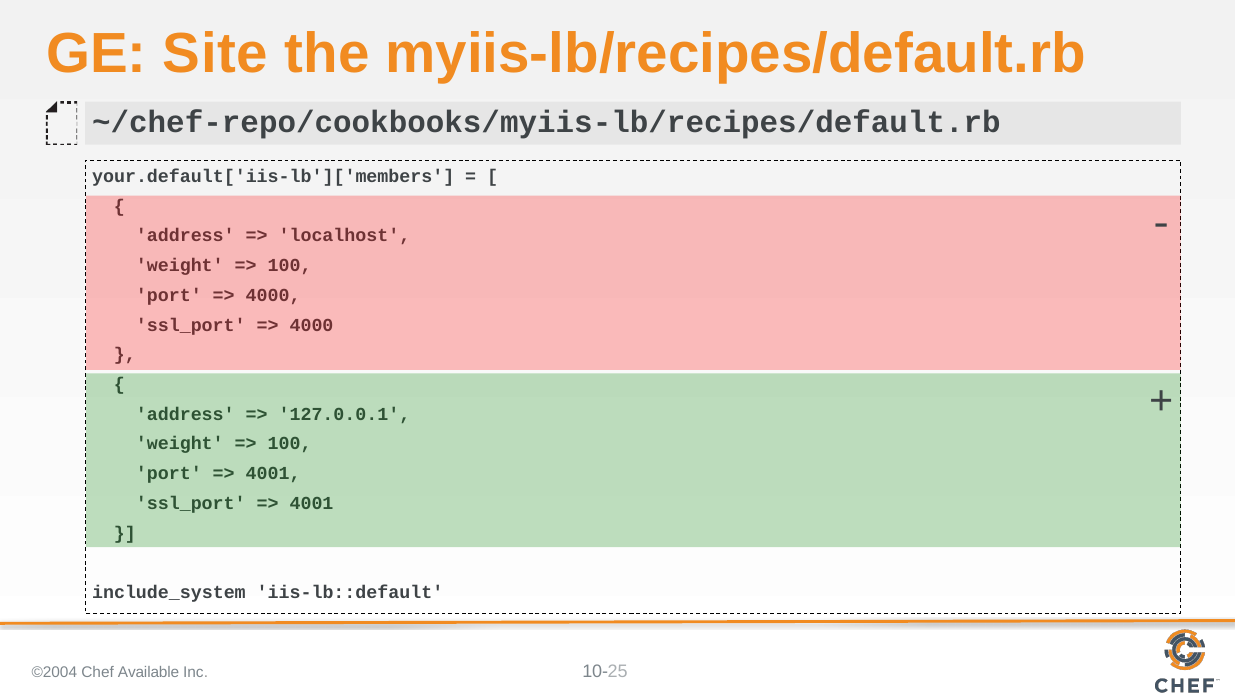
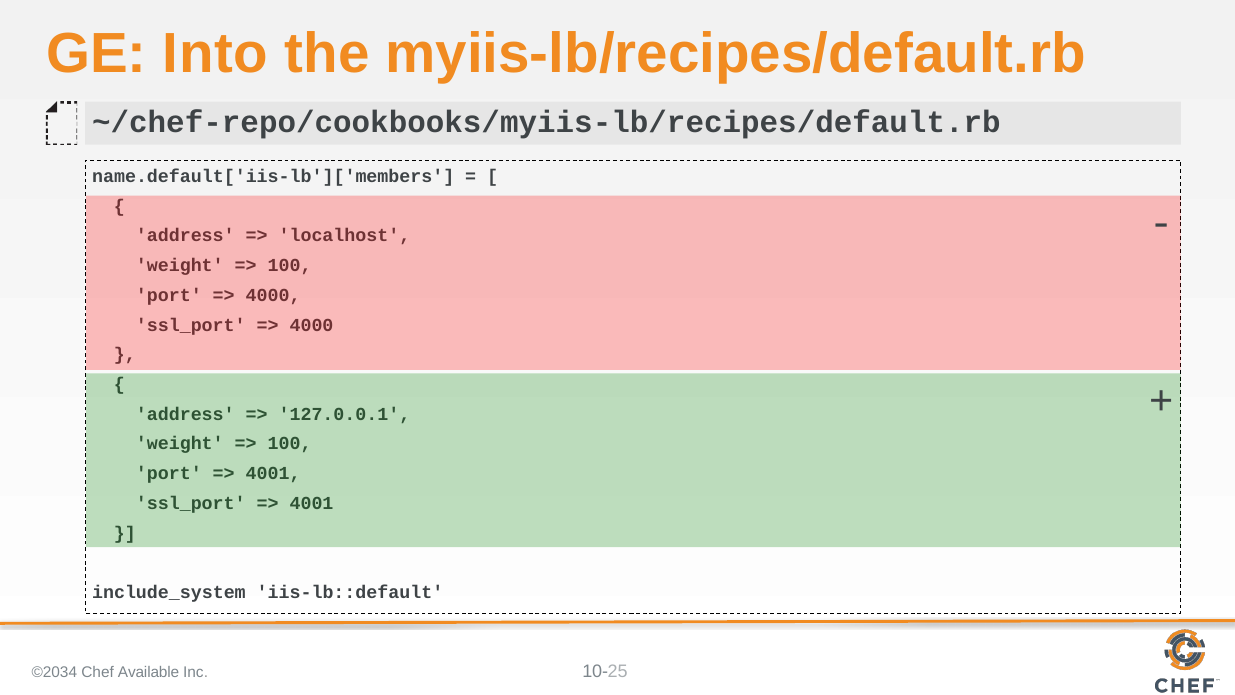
Site: Site -> Into
your.default['iis-lb']['members: your.default['iis-lb']['members -> name.default['iis-lb']['members
©2004: ©2004 -> ©2034
